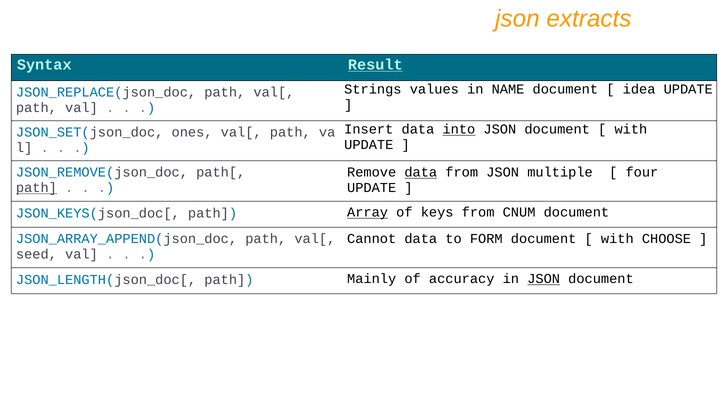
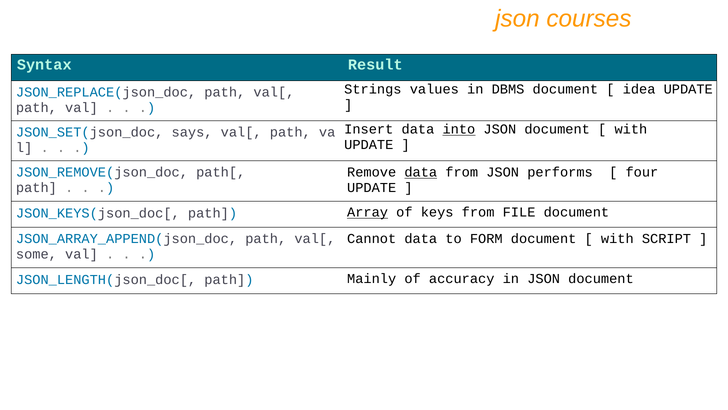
extracts: extracts -> courses
Result underline: present -> none
NAME: NAME -> DBMS
ones: ones -> says
multiple: multiple -> performs
path at (36, 188) underline: present -> none
CNUM: CNUM -> FILE
CHOOSE: CHOOSE -> SCRIPT
seed: seed -> some
JSON at (544, 279) underline: present -> none
